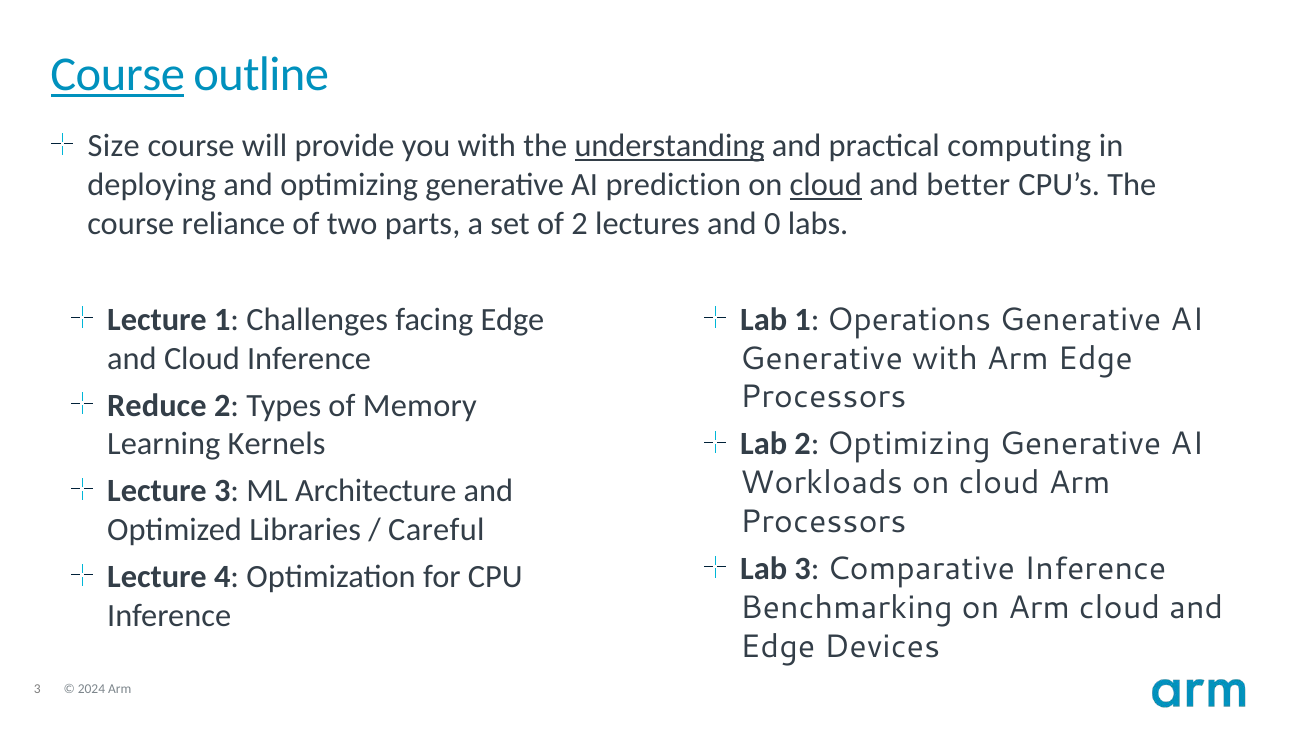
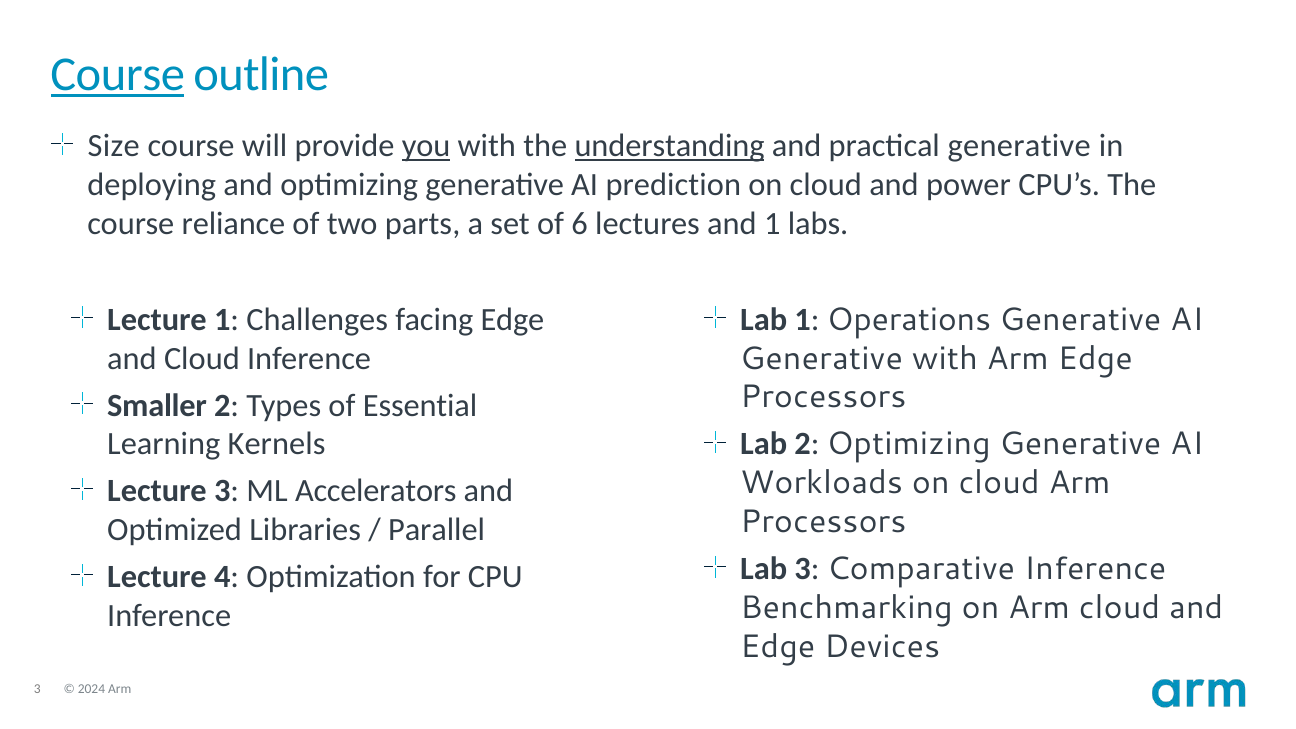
you underline: none -> present
practical computing: computing -> generative
cloud at (826, 185) underline: present -> none
better: better -> power
of 2: 2 -> 6
and 0: 0 -> 1
Reduce: Reduce -> Smaller
Memory: Memory -> Essential
Architecture: Architecture -> Accelerators
Careful: Careful -> Parallel
